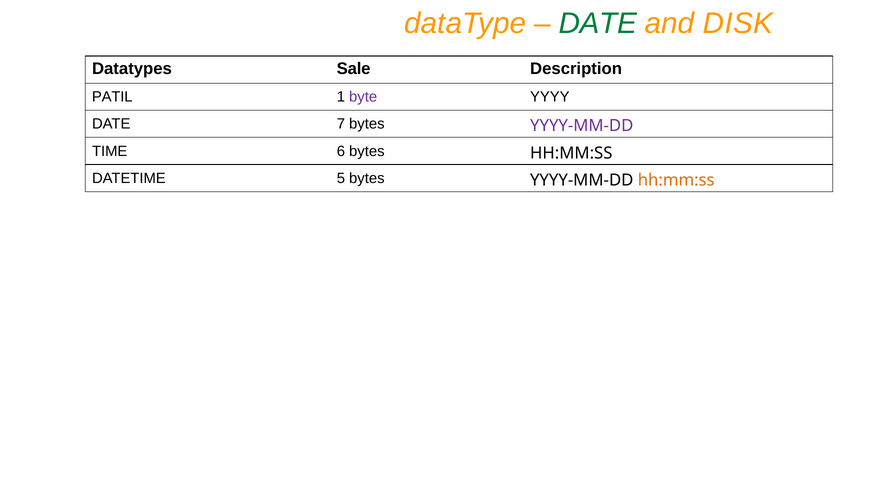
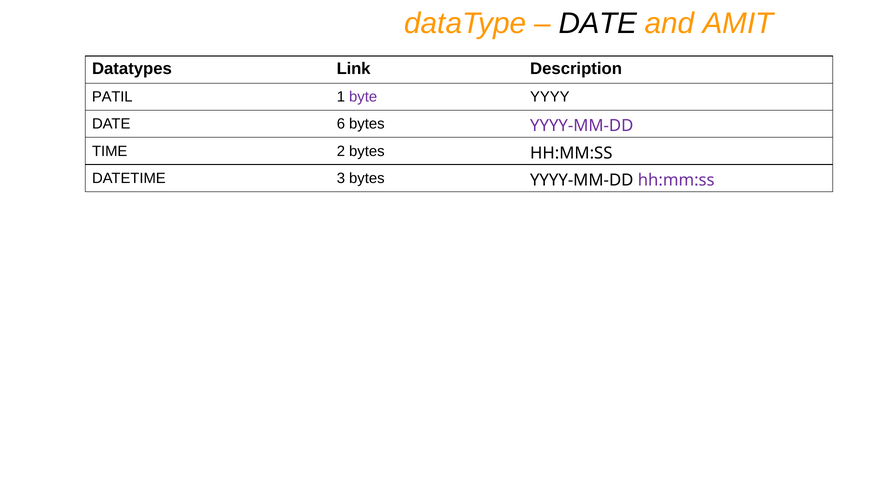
DATE at (598, 23) colour: green -> black
DISK: DISK -> AMIT
Sale: Sale -> Link
7: 7 -> 6
6: 6 -> 2
5: 5 -> 3
hh:mm:ss at (676, 180) colour: orange -> purple
